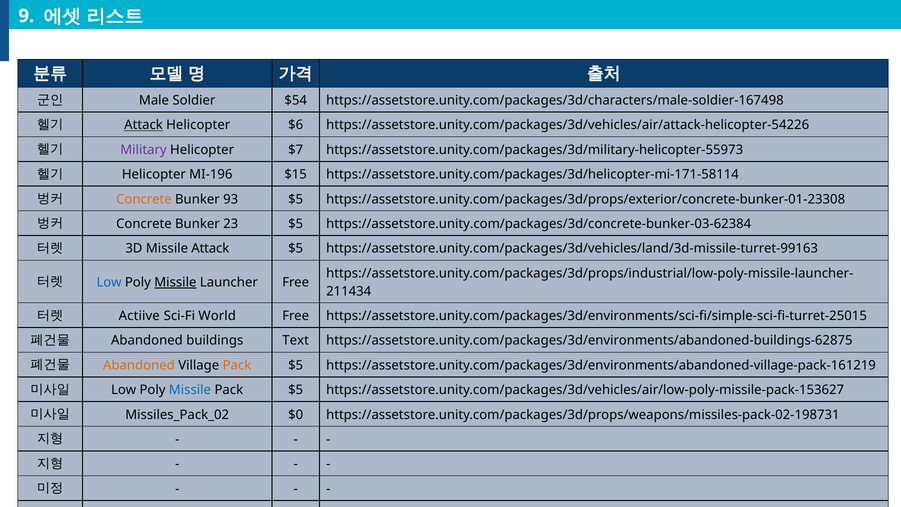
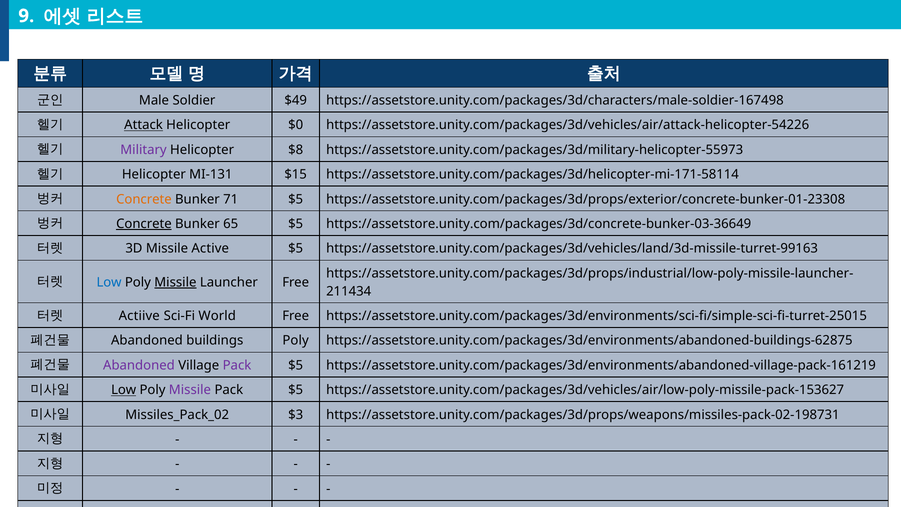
$54: $54 -> $49
$6: $6 -> $0
$7: $7 -> $8
MI-196: MI-196 -> MI-131
93: 93 -> 71
Concrete at (144, 224) underline: none -> present
23: 23 -> 65
https://assetstore.unity.com/packages/3d/concrete-bunker-03-62384: https://assetstore.unity.com/packages/3d/concrete-bunker-03-62384 -> https://assetstore.unity.com/packages/3d/concrete-bunker-03-36649
Missile Attack: Attack -> Active
buildings Text: Text -> Poly
Abandoned at (139, 365) colour: orange -> purple
Pack at (237, 365) colour: orange -> purple
Low at (124, 390) underline: none -> present
Missile at (190, 390) colour: blue -> purple
$0: $0 -> $3
